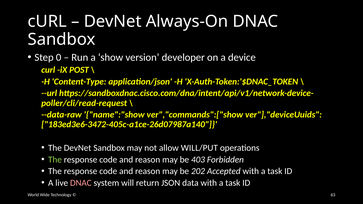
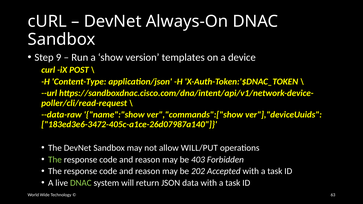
0: 0 -> 9
developer: developer -> templates
DNAC at (81, 183) colour: pink -> light green
